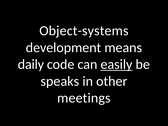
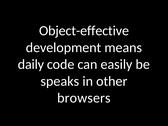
Object-systems: Object-systems -> Object-effective
easily underline: present -> none
meetings: meetings -> browsers
